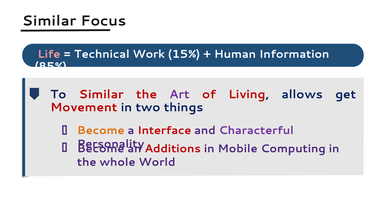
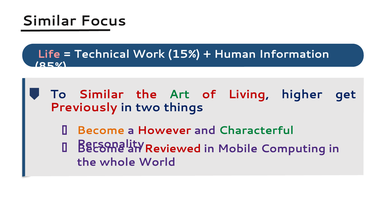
Art colour: purple -> green
allows: allows -> higher
Movement: Movement -> Previously
Interface: Interface -> However
Characterful colour: purple -> green
Additions: Additions -> Reviewed
